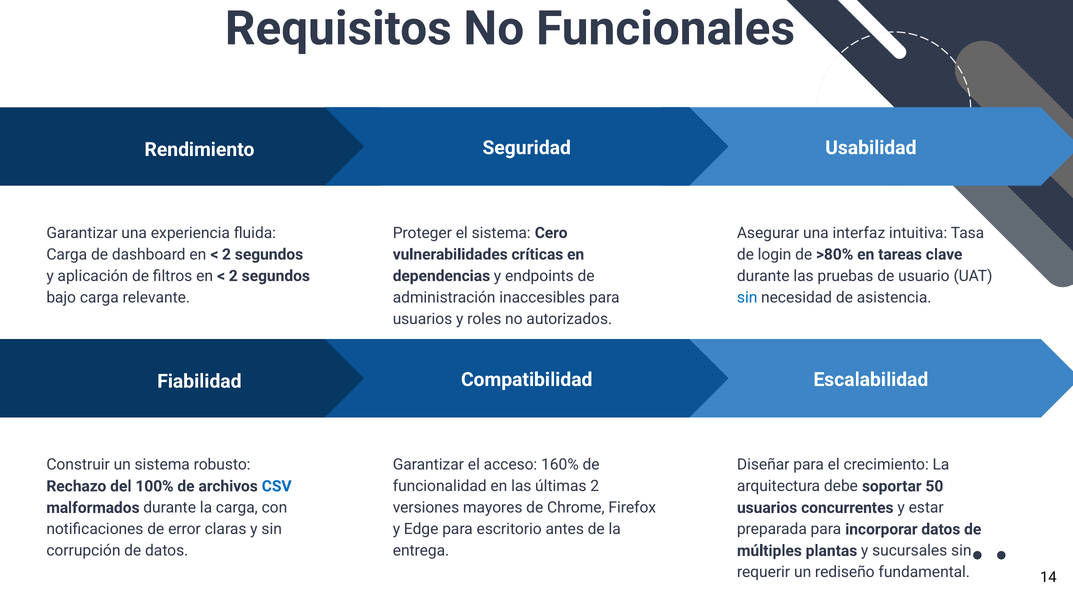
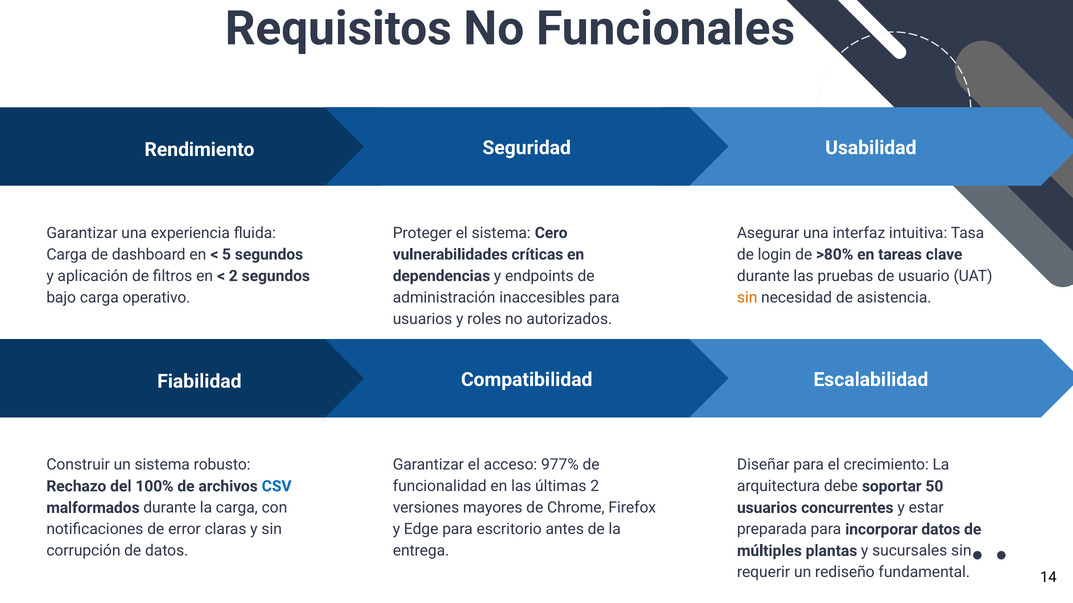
2 at (226, 255): 2 -> 5
relevante: relevante -> operativo
sin at (747, 298) colour: blue -> orange
160%: 160% -> 977%
